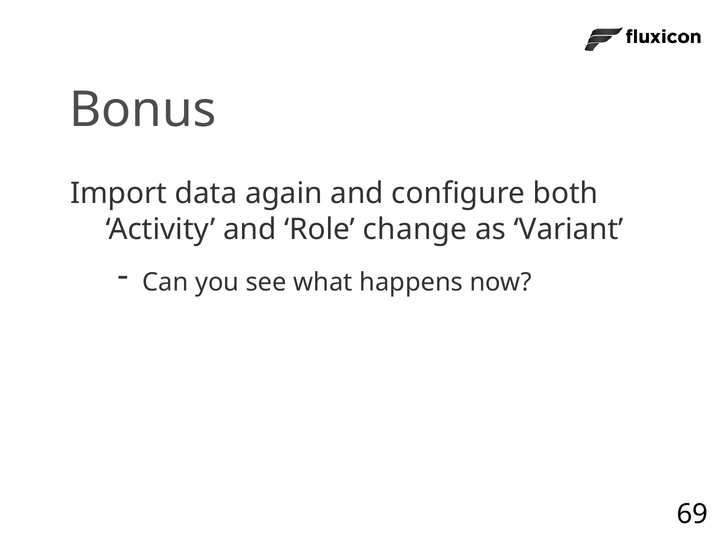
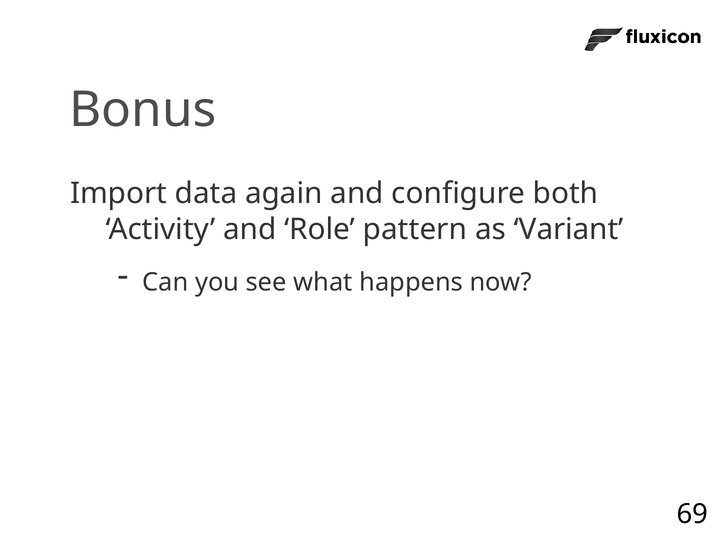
change: change -> pattern
